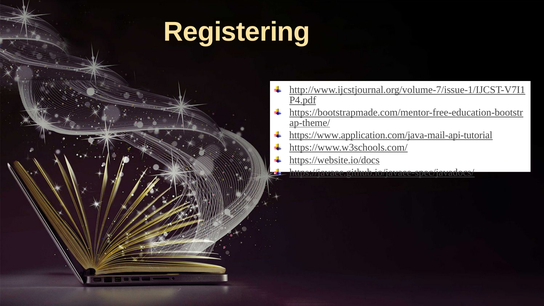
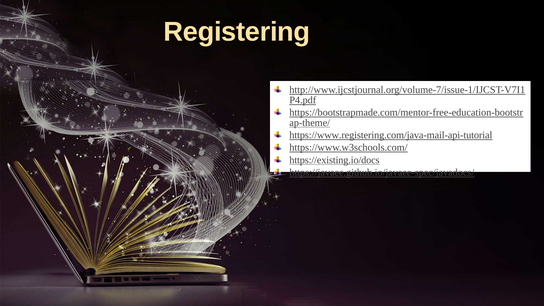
https://www.application.com/java-mail-api-tutorial: https://www.application.com/java-mail-api-tutorial -> https://www.registering.com/java-mail-api-tutorial
https://website.io/docs: https://website.io/docs -> https://existing.io/docs
